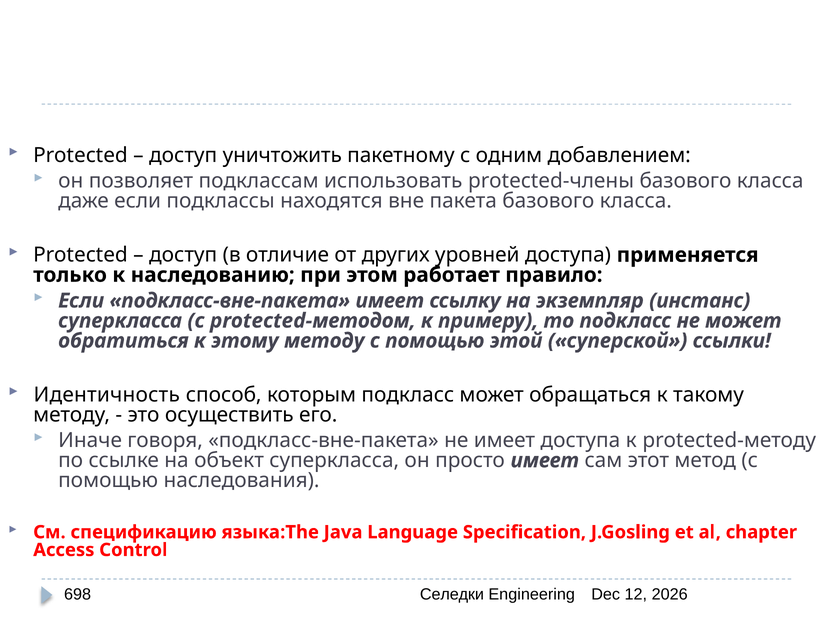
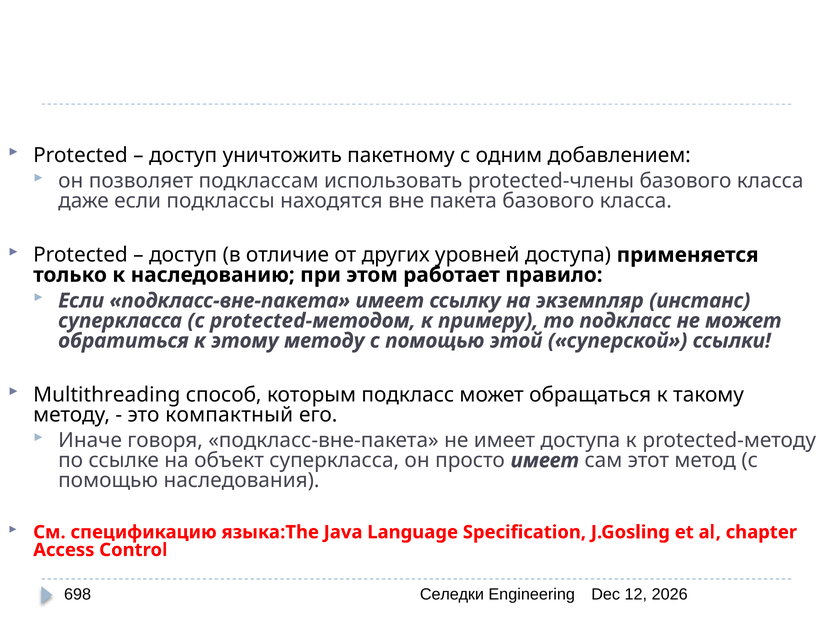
Идентичность: Идентичность -> Multithreading
осуществить: осуществить -> компактный
